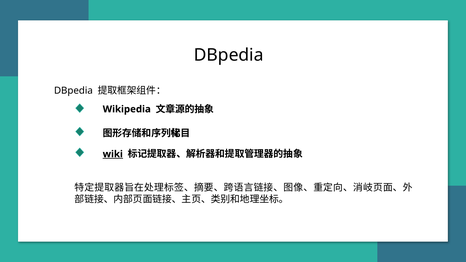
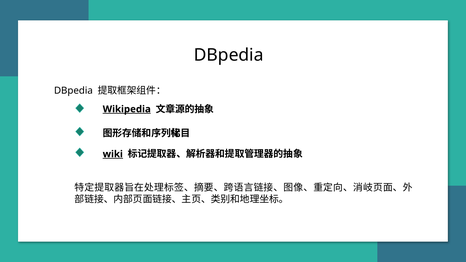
Wikipedia underline: none -> present
